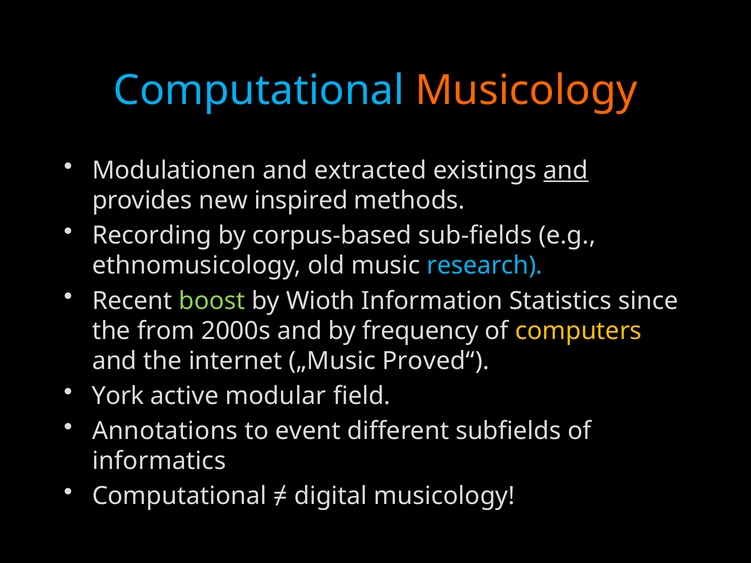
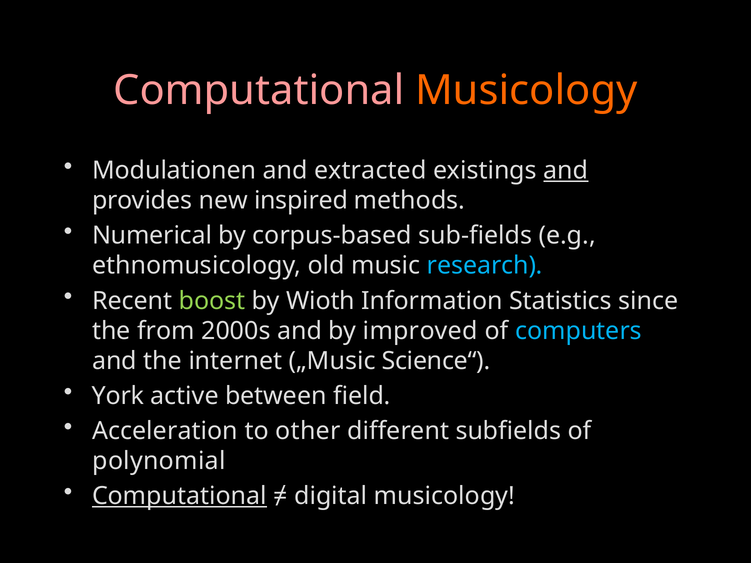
Computational at (259, 91) colour: light blue -> pink
Recording: Recording -> Numerical
frequency: frequency -> improved
computers colour: yellow -> light blue
Proved“: Proved“ -> Science“
modular: modular -> between
Annotations: Annotations -> Acceleration
event: event -> other
informatics: informatics -> polynomial
Computational at (179, 496) underline: none -> present
